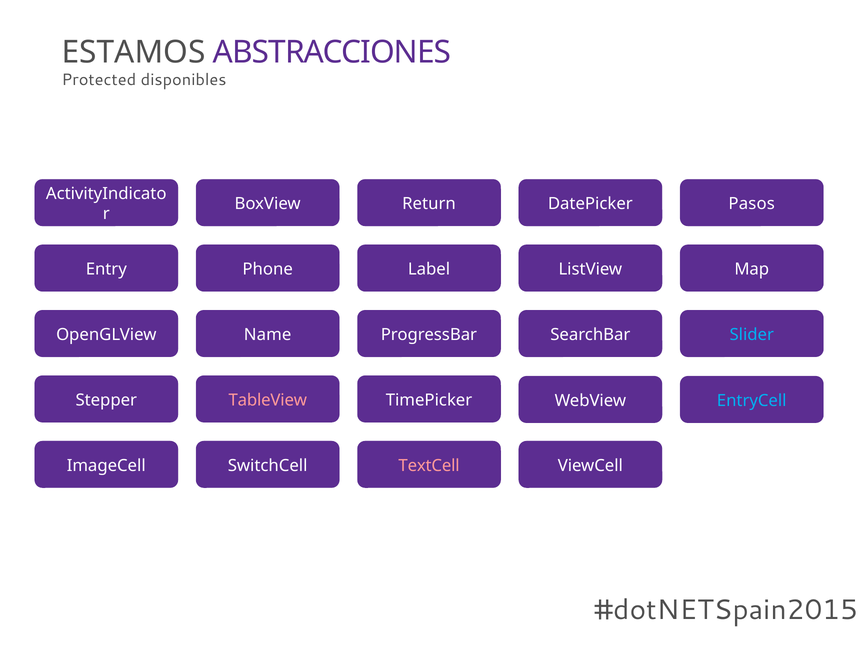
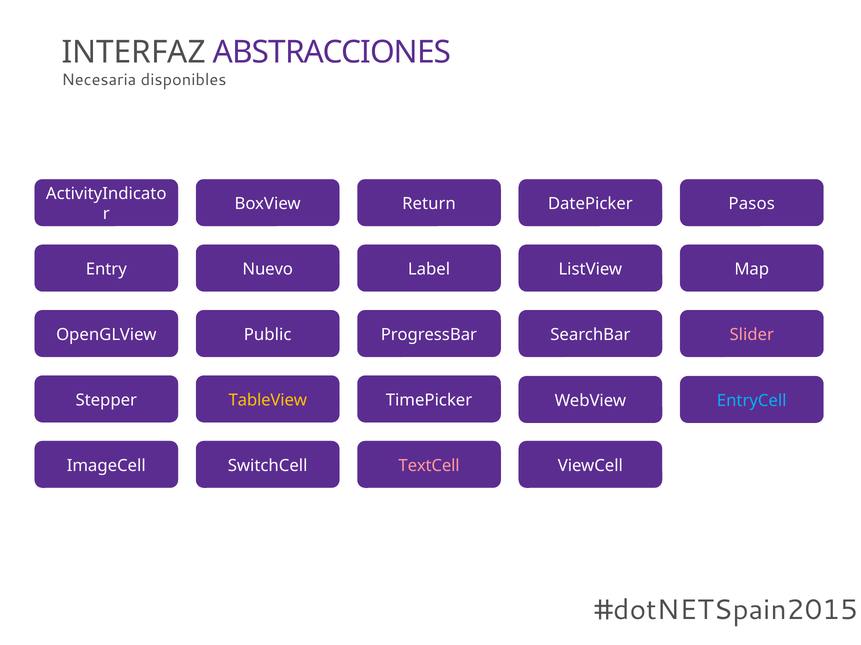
ESTAMOS: ESTAMOS -> INTERFAZ
Protected: Protected -> Necesaria
Phone: Phone -> Nuevo
Name: Name -> Public
Slider colour: light blue -> pink
TableView colour: pink -> yellow
